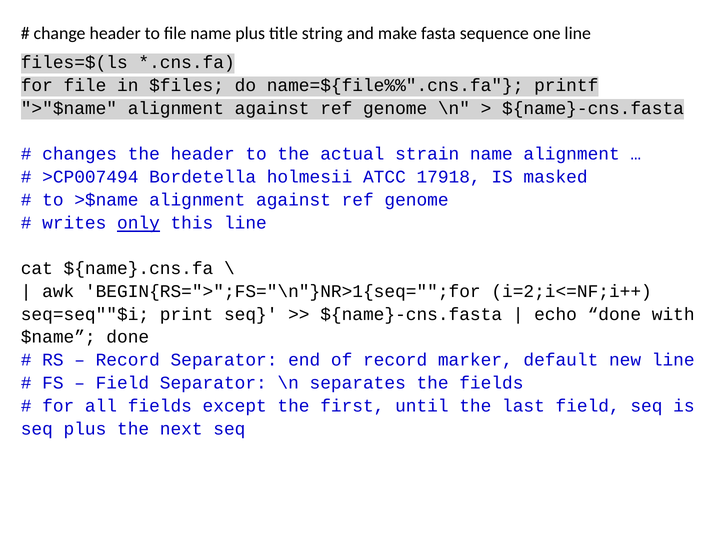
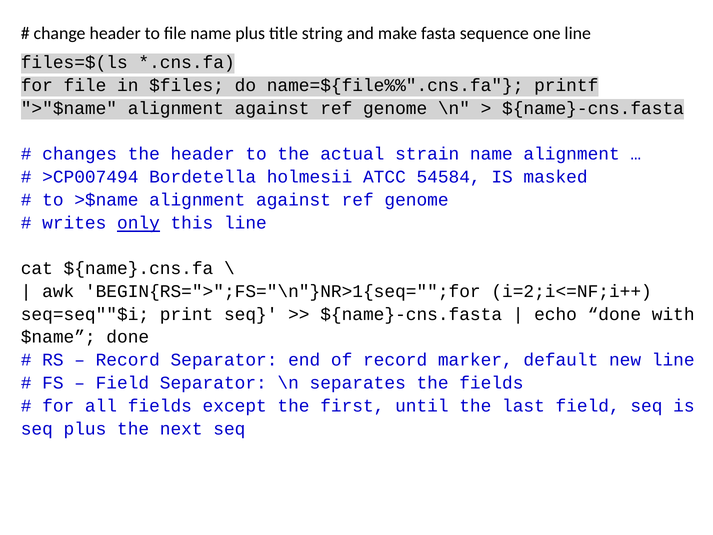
17918: 17918 -> 54584
